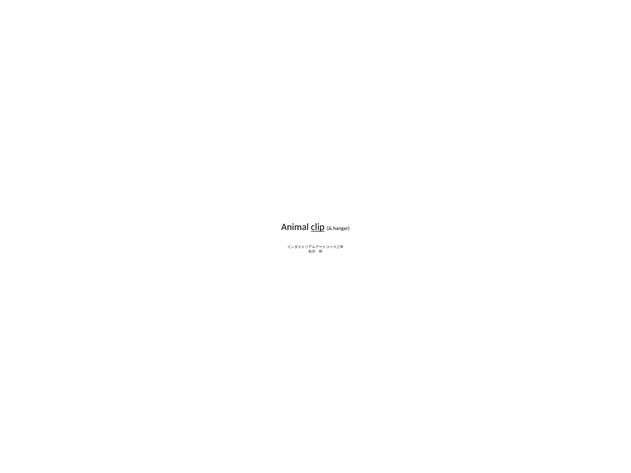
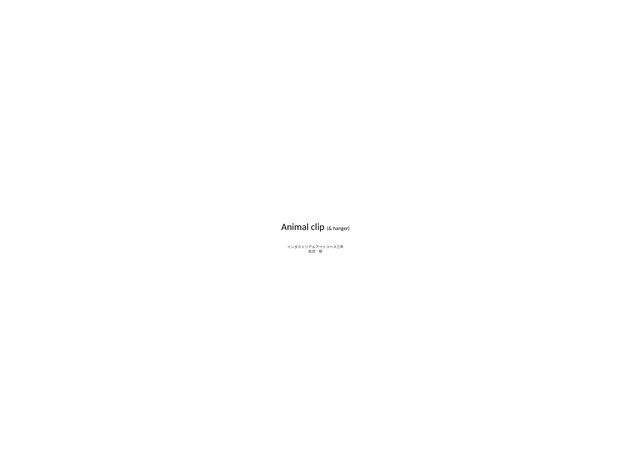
clip underline: present -> none
